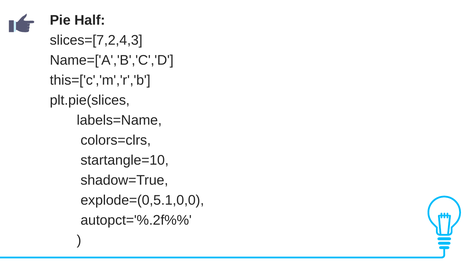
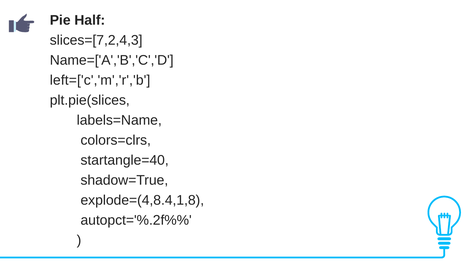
this=['c','m','r','b: this=['c','m','r','b -> left=['c','m','r','b
startangle=10: startangle=10 -> startangle=40
explode=(0,5.1,0,0: explode=(0,5.1,0,0 -> explode=(4,8.4,1,8
